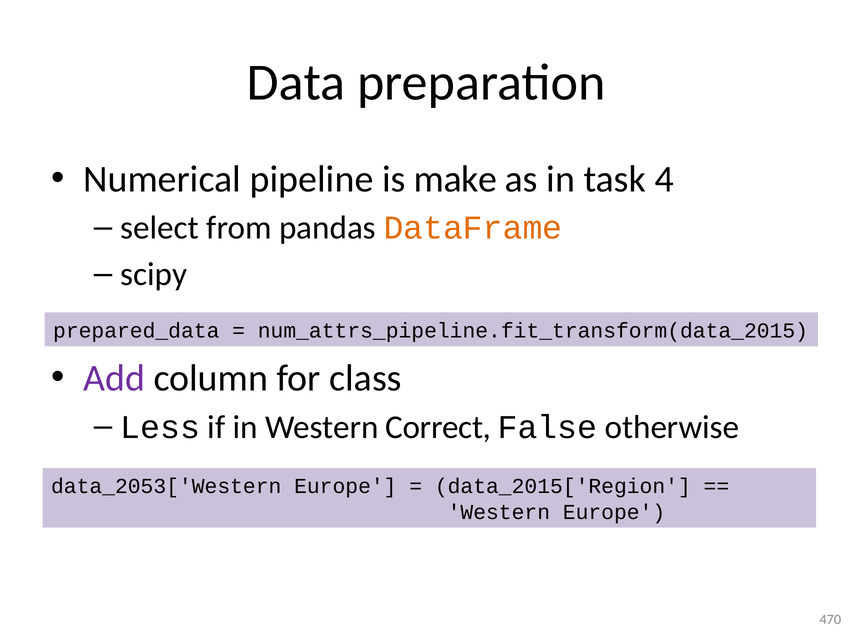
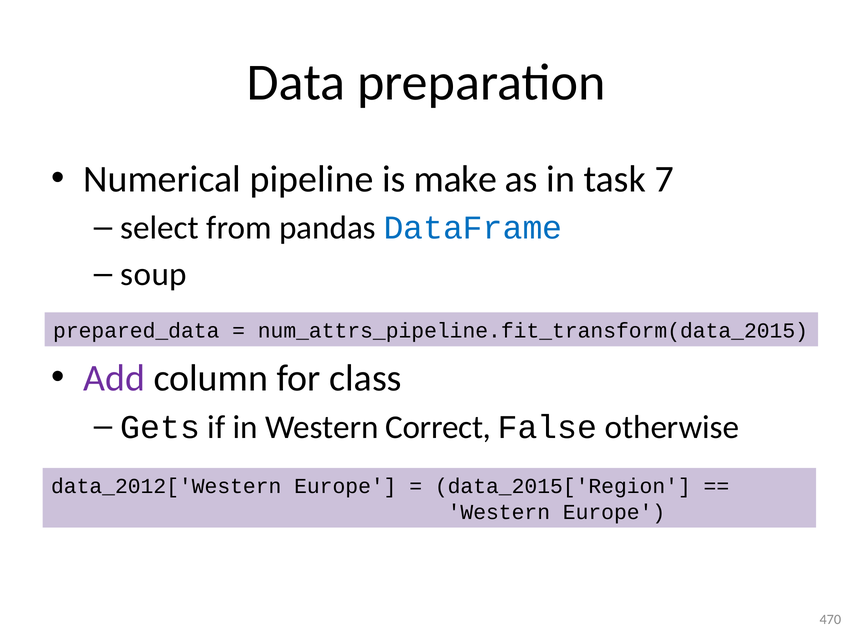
4: 4 -> 7
DataFrame colour: orange -> blue
scipy: scipy -> soup
Less: Less -> Gets
data_2053['Western: data_2053['Western -> data_2012['Western
